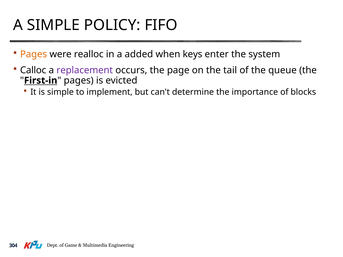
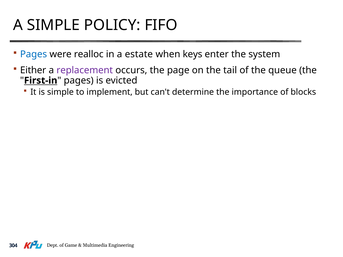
Pages at (34, 54) colour: orange -> blue
added: added -> estate
Calloc: Calloc -> Either
